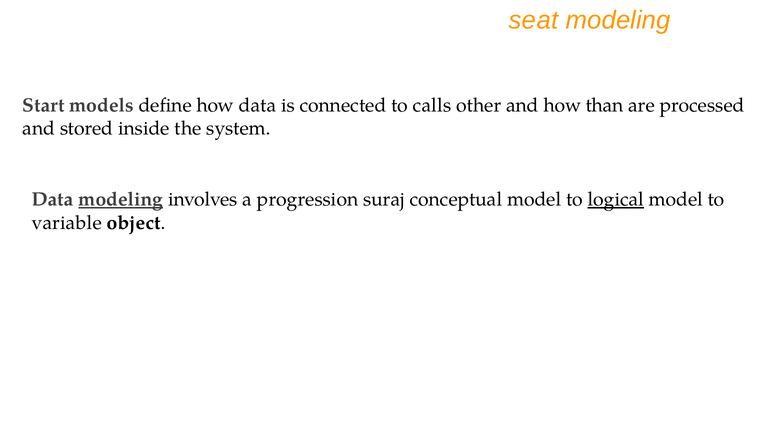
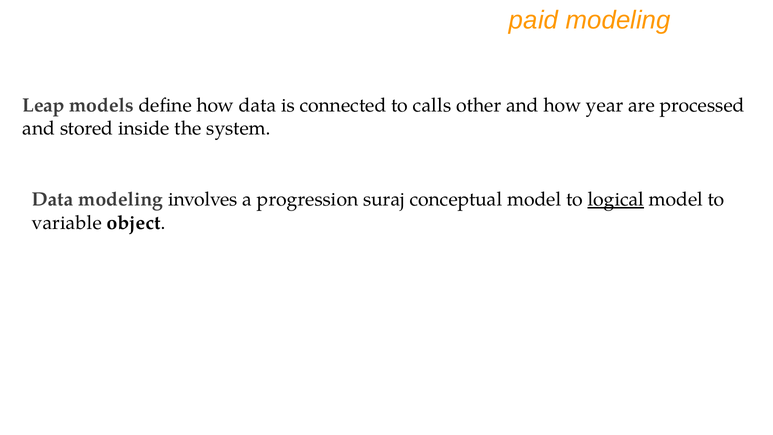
seat: seat -> paid
Start: Start -> Leap
than: than -> year
modeling at (121, 199) underline: present -> none
